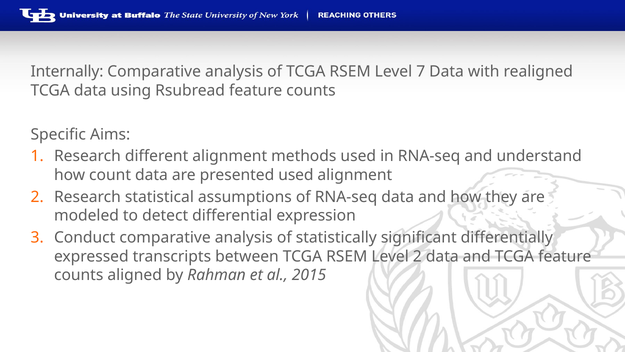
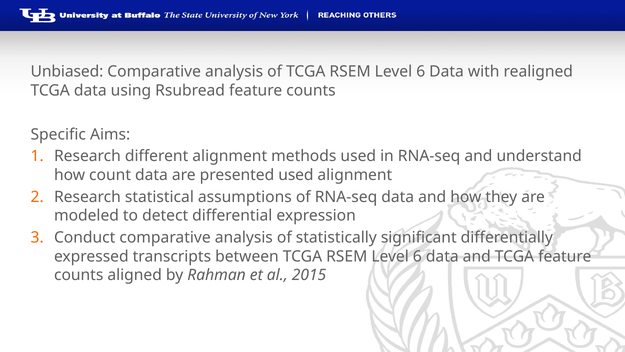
Internally: Internally -> Unbiased
7 at (421, 72): 7 -> 6
2 at (417, 256): 2 -> 6
